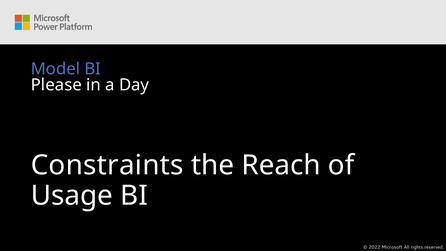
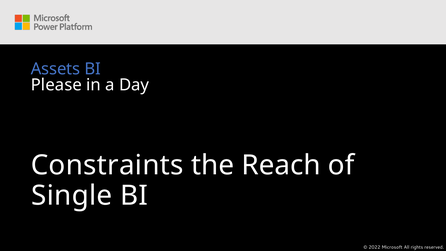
Model: Model -> Assets
Usage: Usage -> Single
